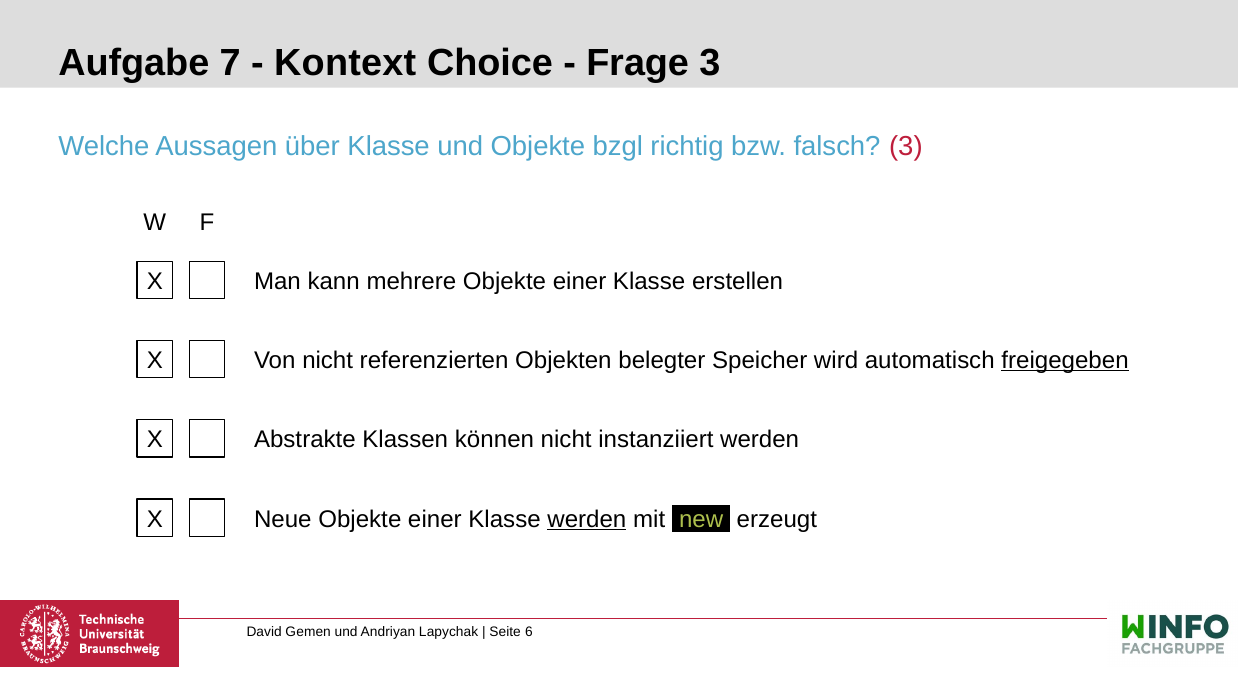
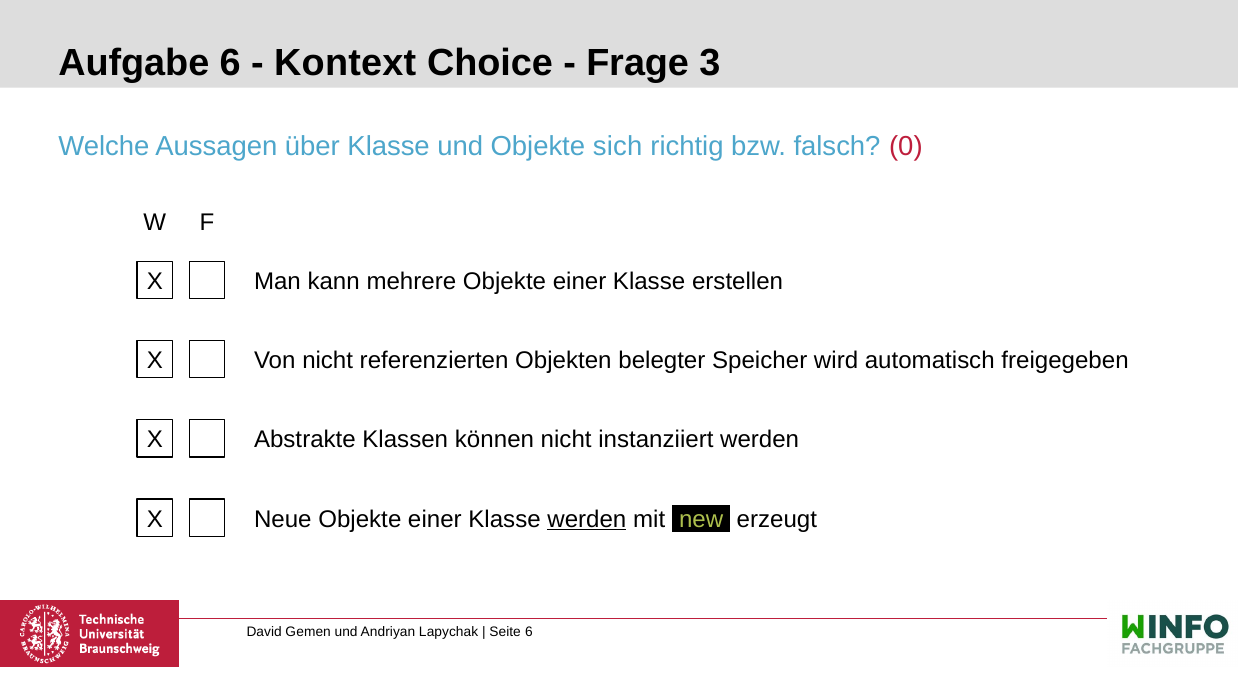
Aufgabe 7: 7 -> 6
bzgl: bzgl -> sich
falsch 3: 3 -> 0
freigegeben underline: present -> none
